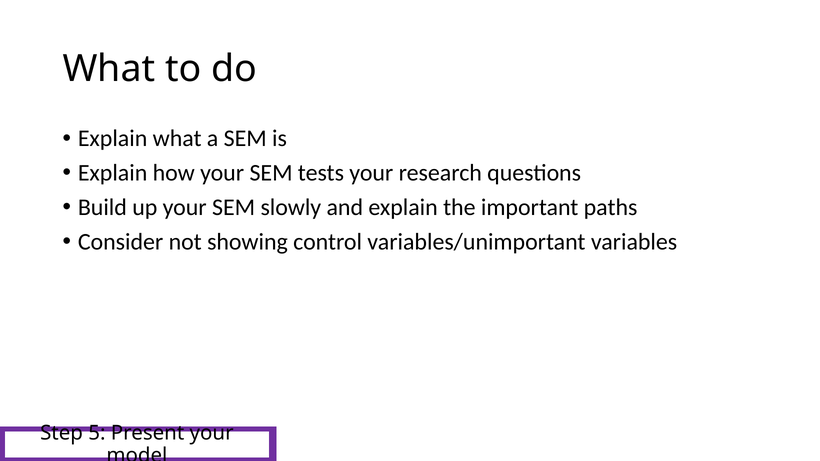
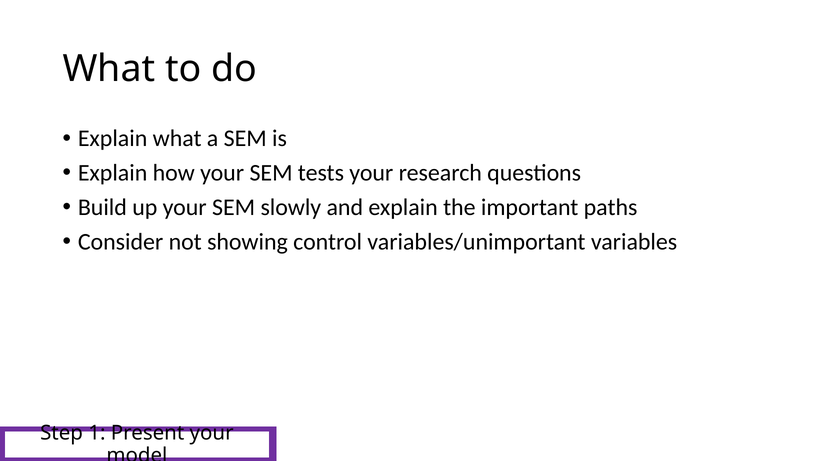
5: 5 -> 1
